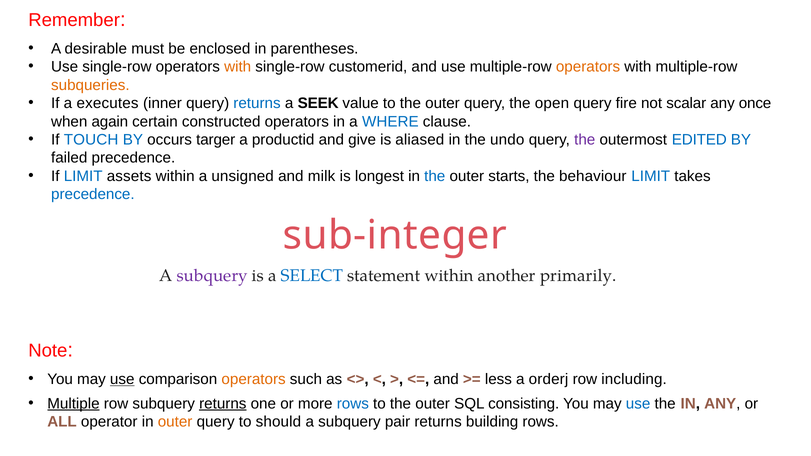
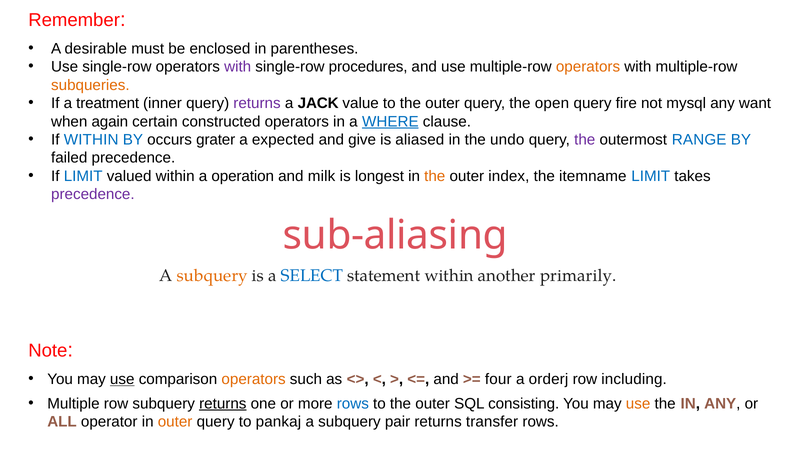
with at (238, 67) colour: orange -> purple
customerid: customerid -> procedures
executes: executes -> treatment
returns at (257, 103) colour: blue -> purple
SEEK: SEEK -> JACK
scalar: scalar -> mysql
once: once -> want
WHERE underline: none -> present
If TOUCH: TOUCH -> WITHIN
targer: targer -> grater
productid: productid -> expected
EDITED: EDITED -> RANGE
assets: assets -> valued
unsigned: unsigned -> operation
the at (435, 176) colour: blue -> orange
starts: starts -> index
behaviour: behaviour -> itemname
precedence at (93, 195) colour: blue -> purple
sub-integer: sub-integer -> sub-aliasing
subquery at (212, 276) colour: purple -> orange
less: less -> four
Multiple underline: present -> none
use at (638, 404) colour: blue -> orange
should: should -> pankaj
building: building -> transfer
